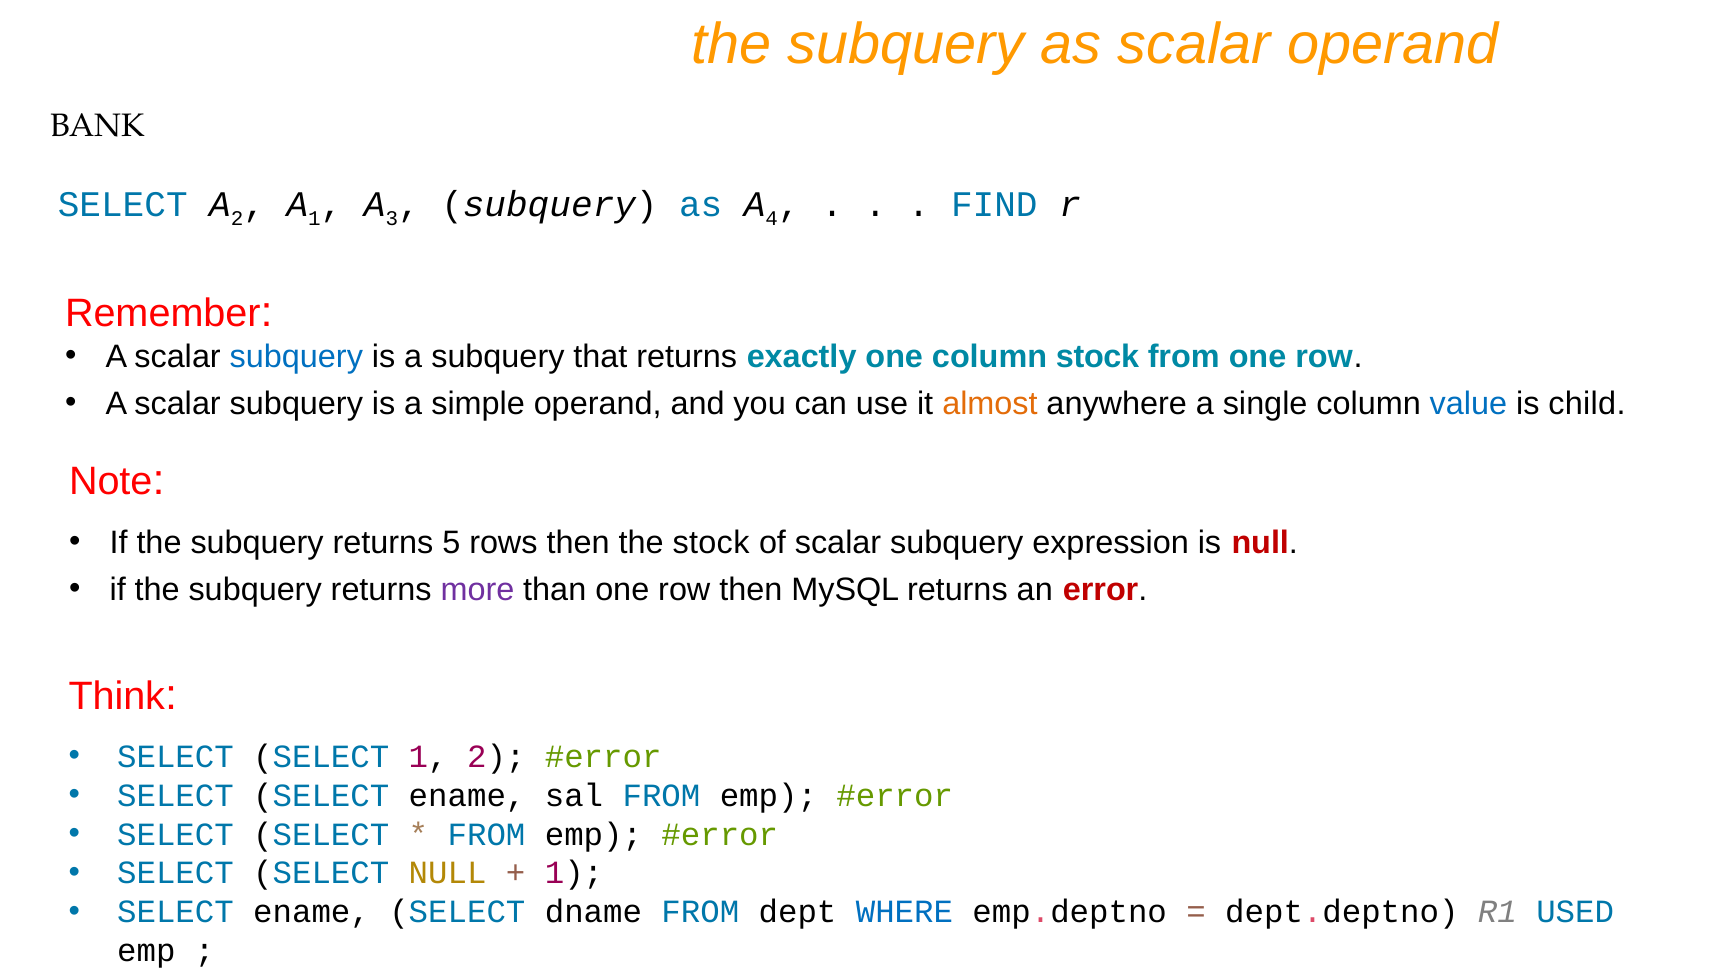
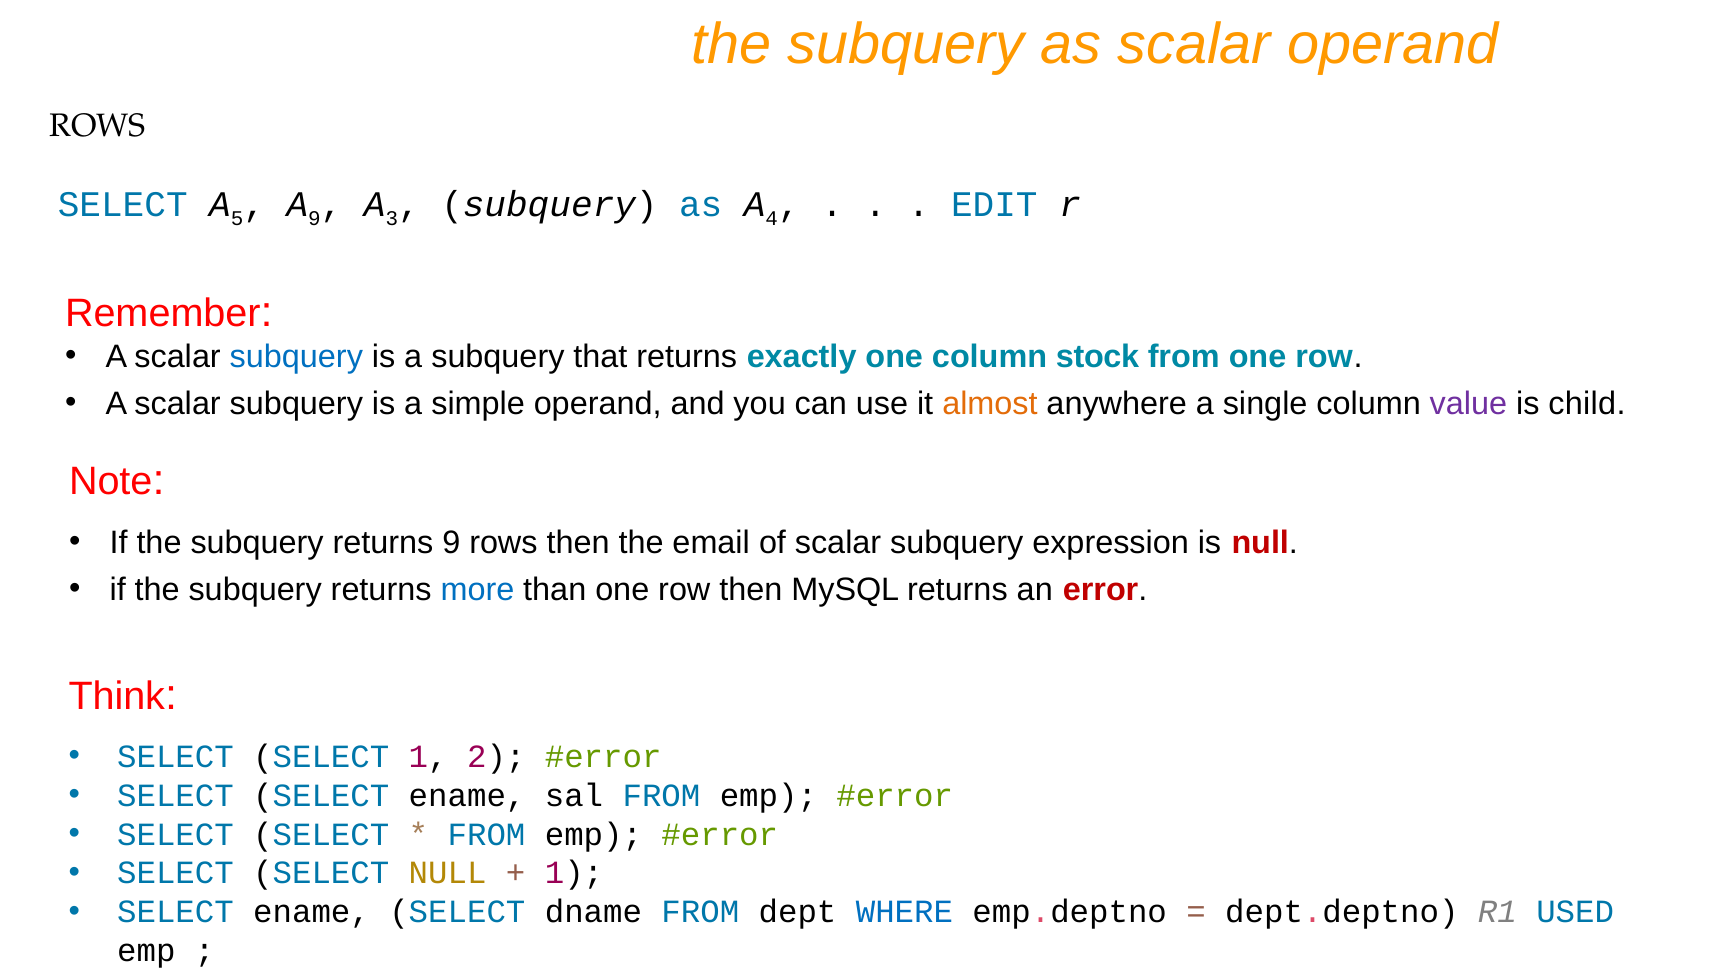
BANK at (98, 126): BANK -> ROWS
A 2: 2 -> 5
A 1: 1 -> 9
FIND: FIND -> EDIT
value colour: blue -> purple
returns 5: 5 -> 9
the stock: stock -> email
more colour: purple -> blue
